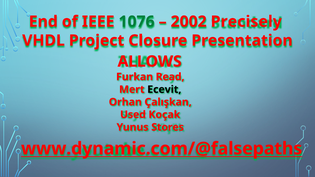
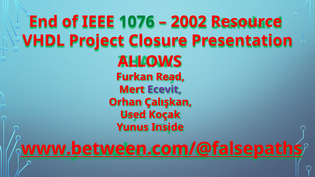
Precisely: Precisely -> Resource
Ecevit colour: black -> purple
Stores: Stores -> Inside
www.dynamic.com/@falsepaths: www.dynamic.com/@falsepaths -> www.between.com/@falsepaths
